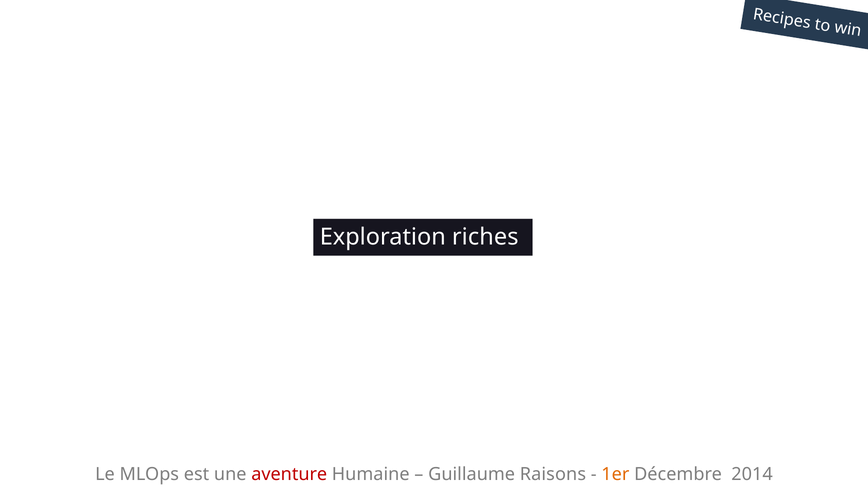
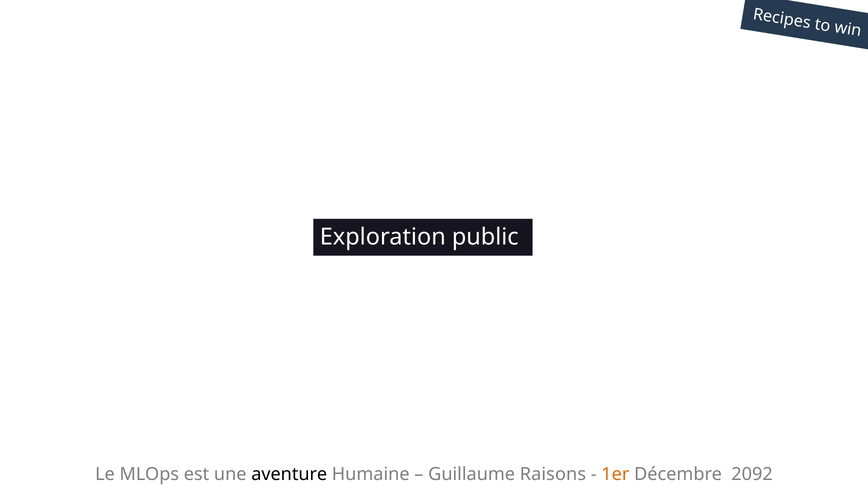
Exploration riches: riches -> public
aventure colour: red -> black
2014: 2014 -> 2092
